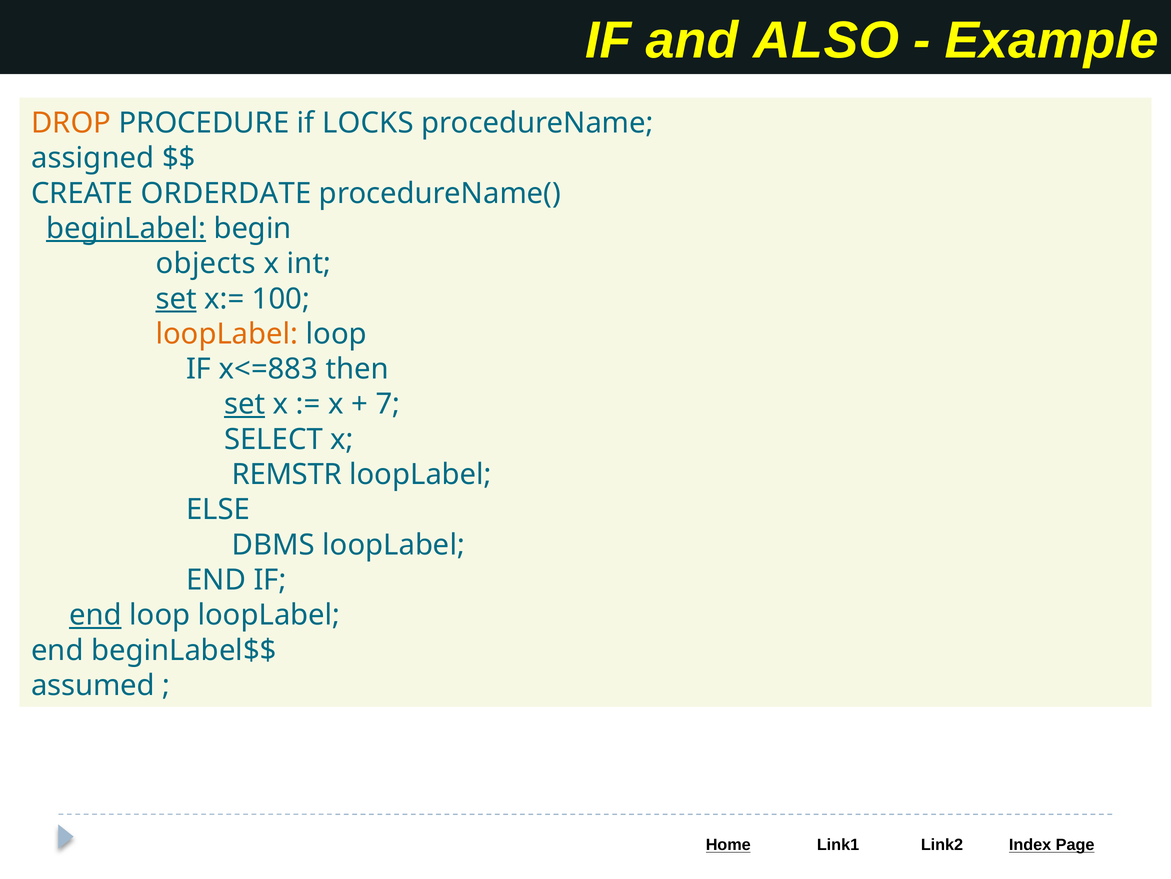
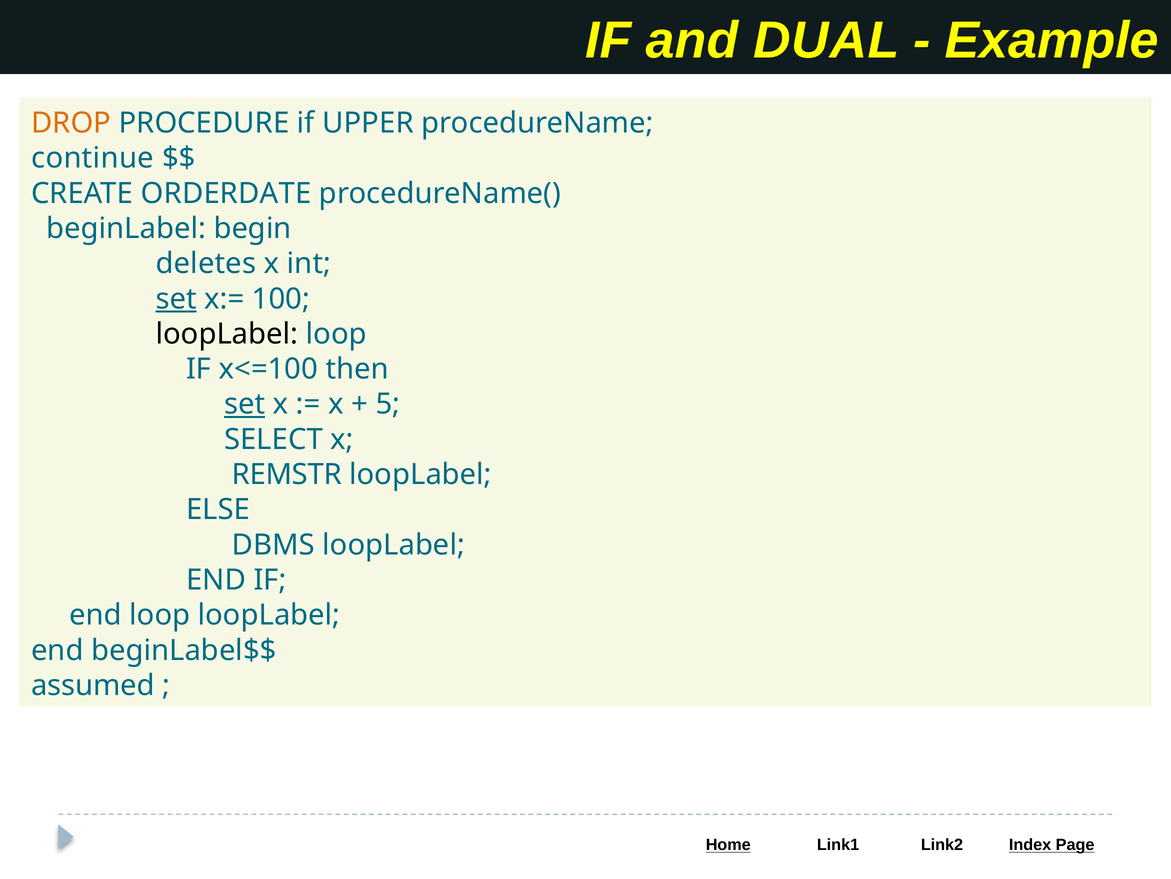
ALSO: ALSO -> DUAL
LOCKS: LOCKS -> UPPER
assigned: assigned -> continue
beginLabel underline: present -> none
objects: objects -> deletes
loopLabel at (227, 334) colour: orange -> black
x<=883: x<=883 -> x<=100
7: 7 -> 5
end at (95, 615) underline: present -> none
